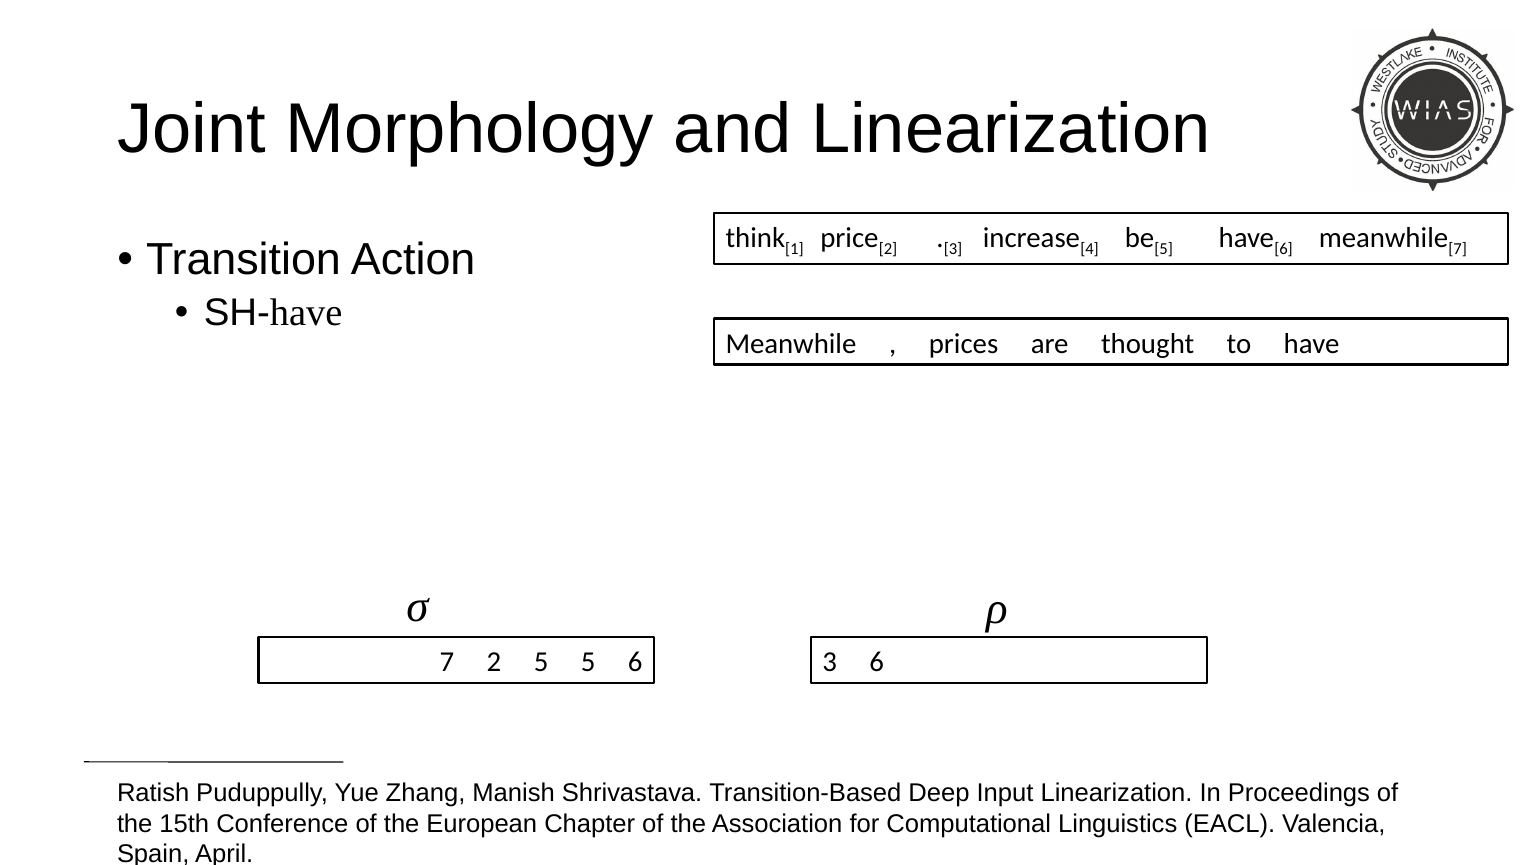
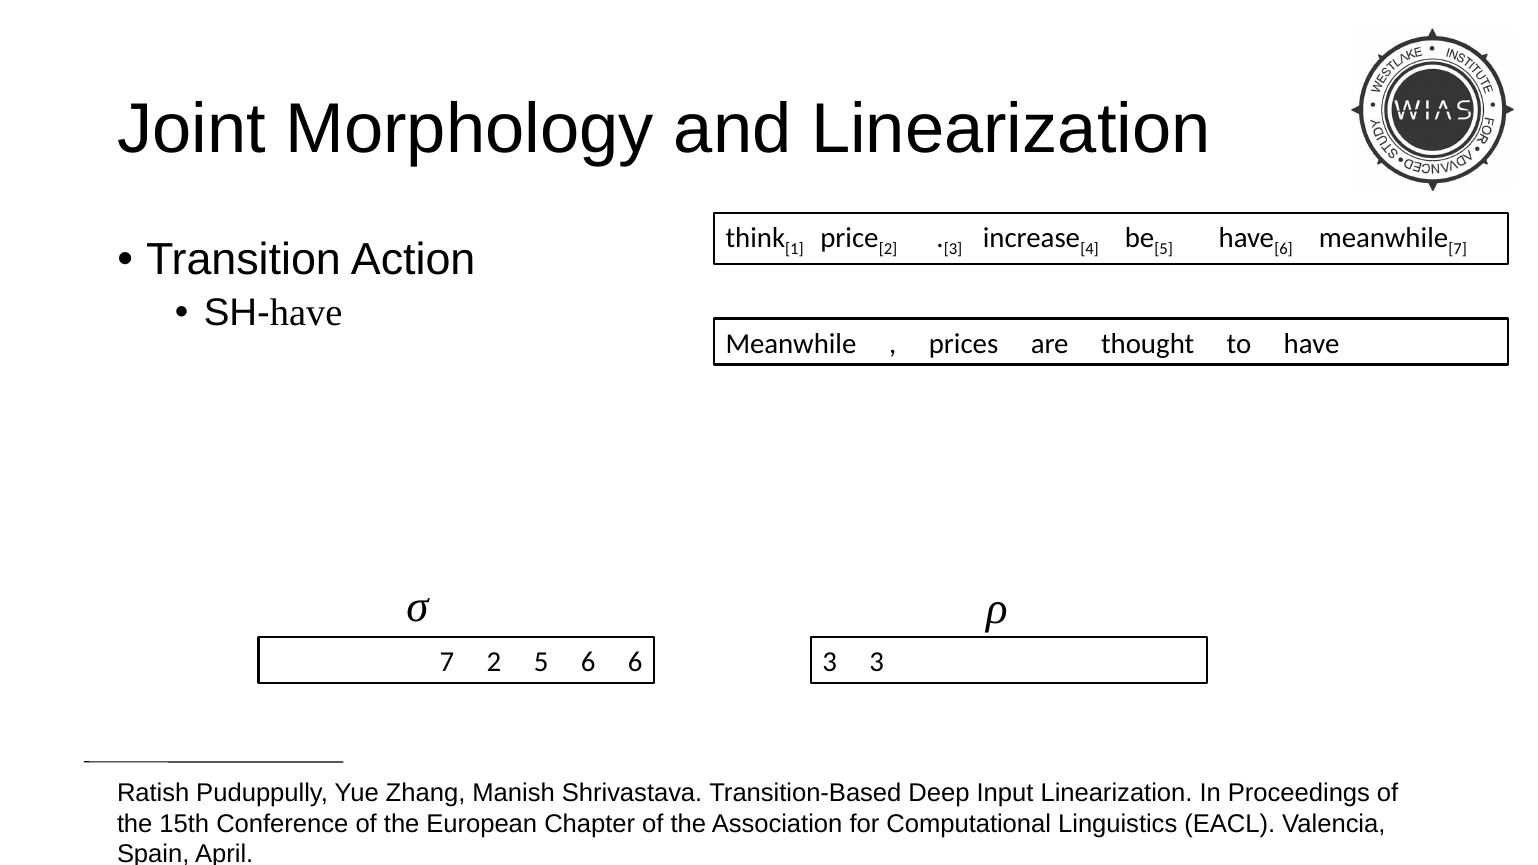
5 5: 5 -> 6
3 6: 6 -> 3
